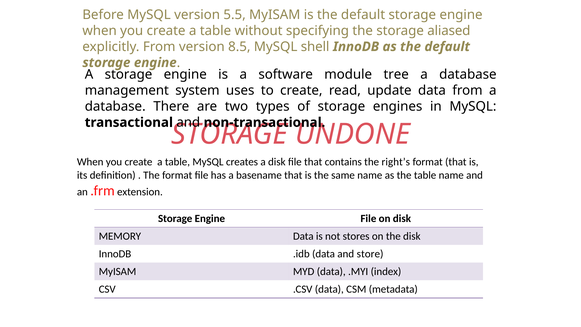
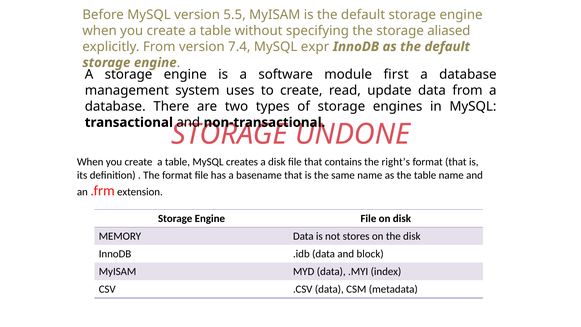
8.5: 8.5 -> 7.4
shell: shell -> expr
tree: tree -> first
store: store -> block
